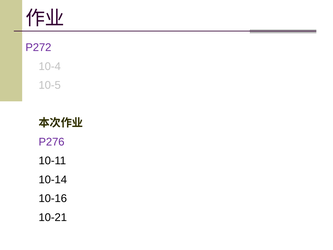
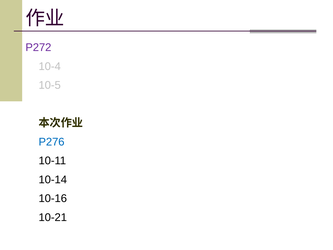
P276 colour: purple -> blue
